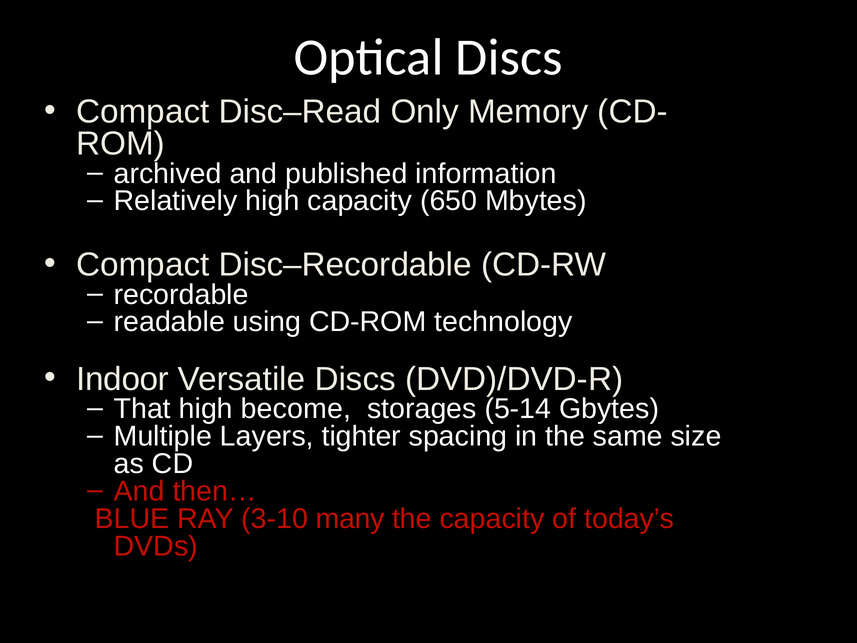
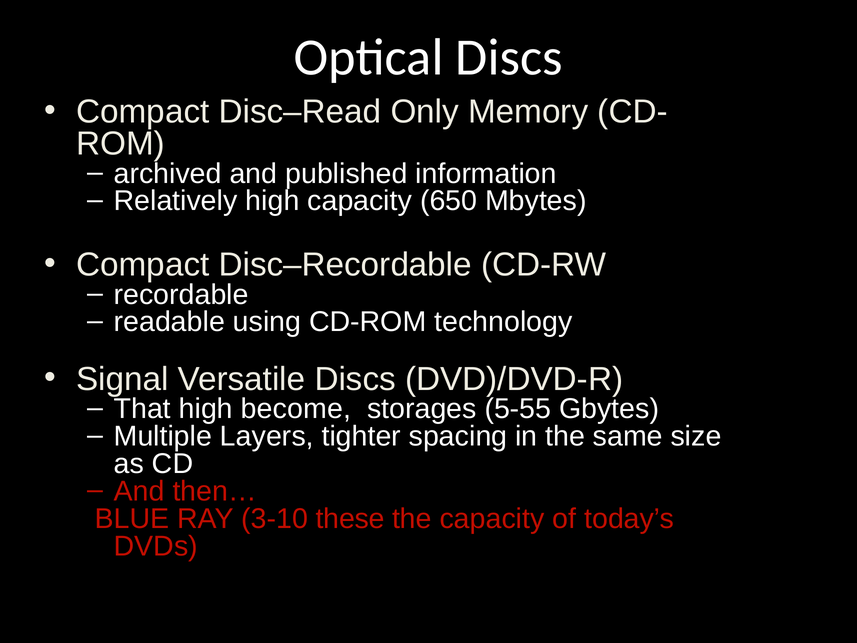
Indoor: Indoor -> Signal
5-14: 5-14 -> 5-55
many: many -> these
